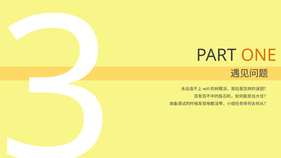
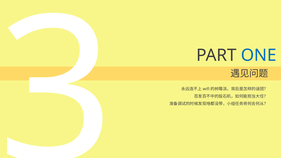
ONE colour: orange -> blue
